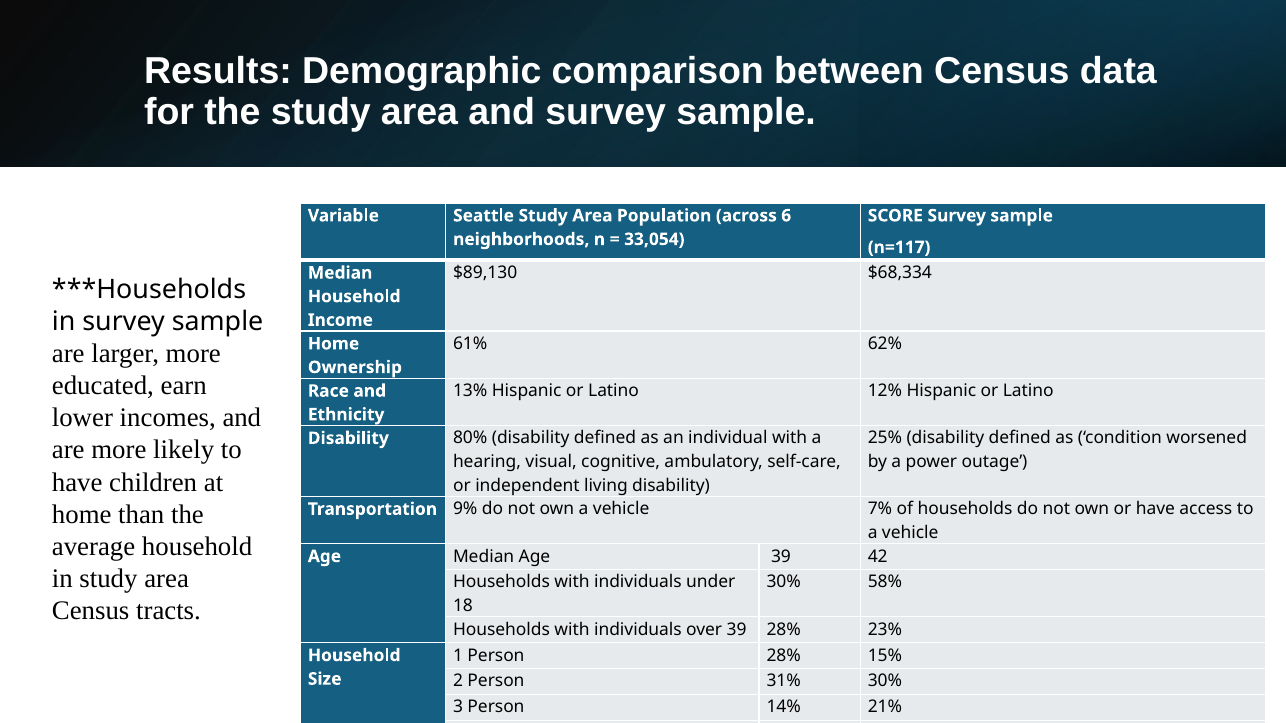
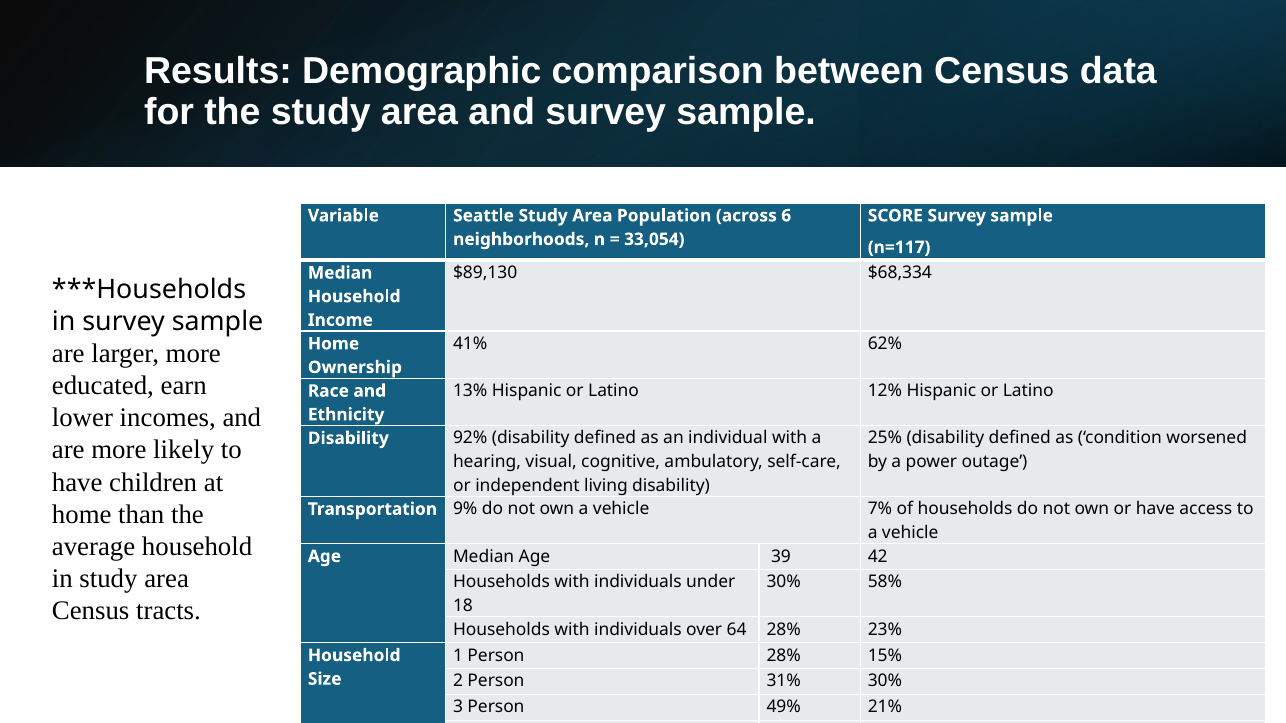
61%: 61% -> 41%
80%: 80% -> 92%
over 39: 39 -> 64
14%: 14% -> 49%
